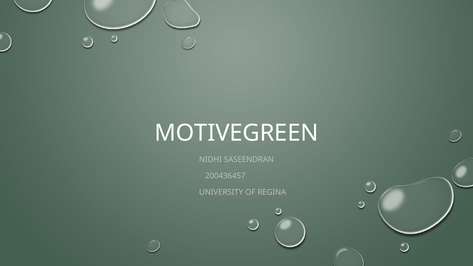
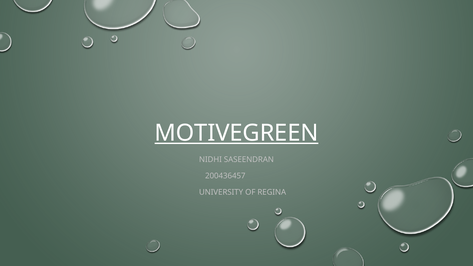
MOTIVEGREEN underline: none -> present
